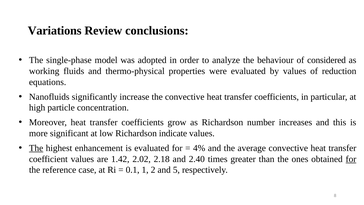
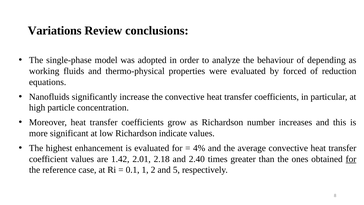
considered: considered -> depending
by values: values -> forced
The at (36, 148) underline: present -> none
2.02: 2.02 -> 2.01
